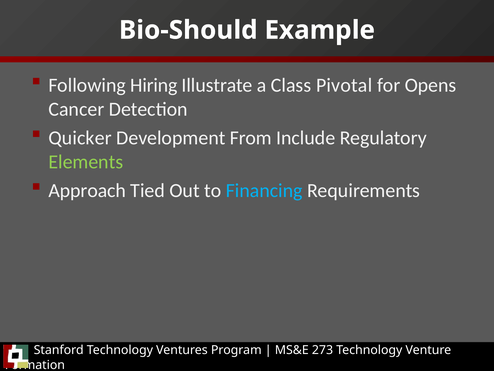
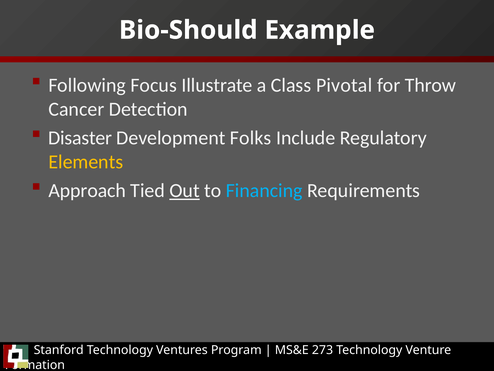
Hiring: Hiring -> Focus
Opens: Opens -> Throw
Quicker: Quicker -> Disaster
From: From -> Folks
Elements colour: light green -> yellow
Out underline: none -> present
